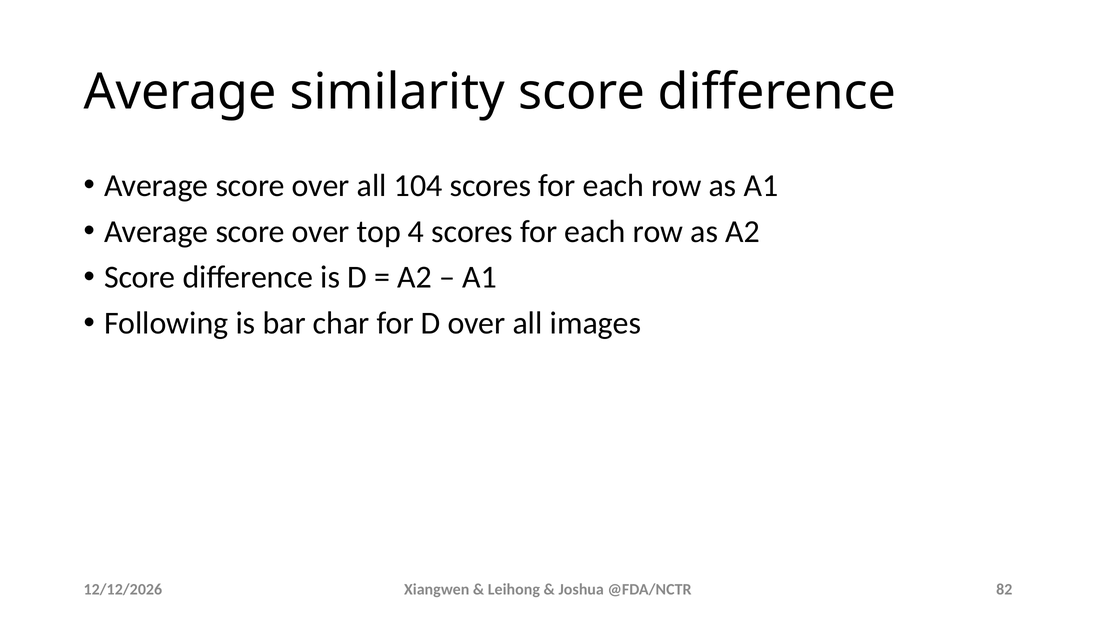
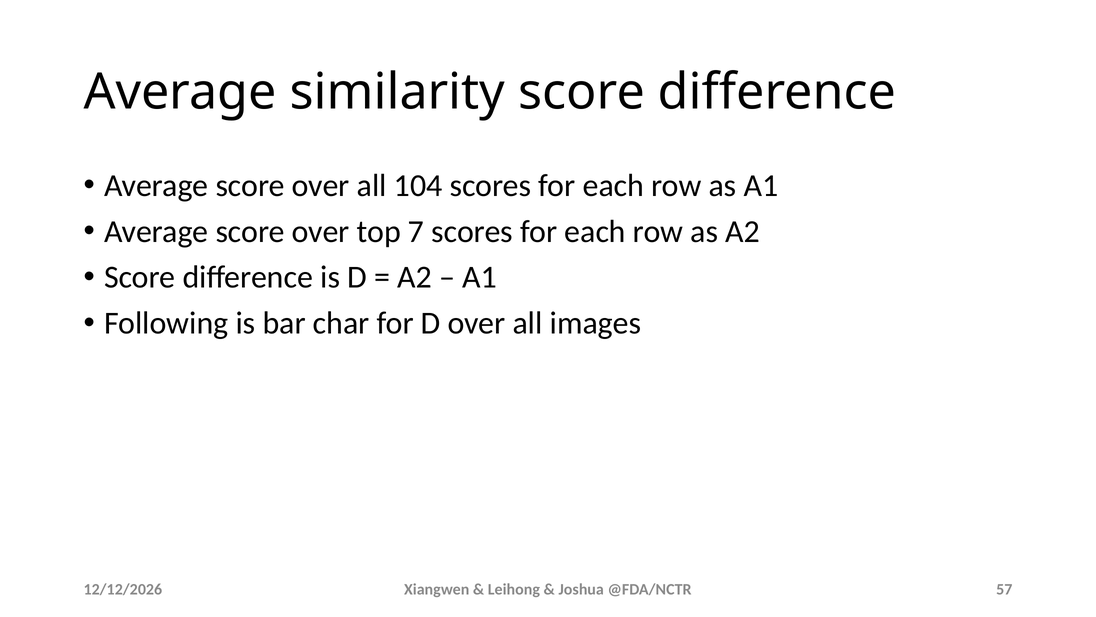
4: 4 -> 7
82: 82 -> 57
